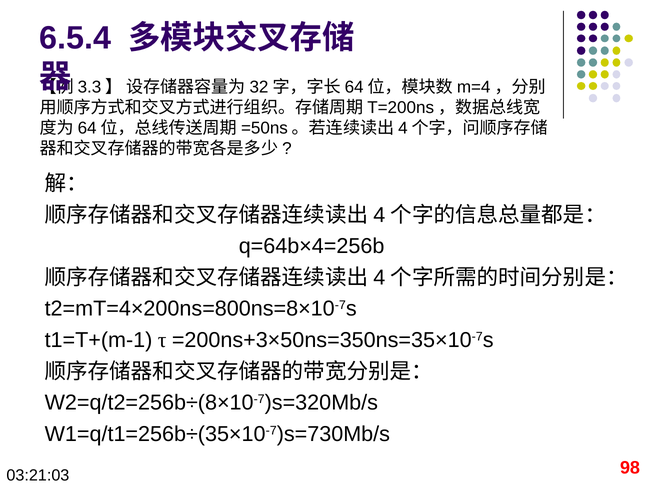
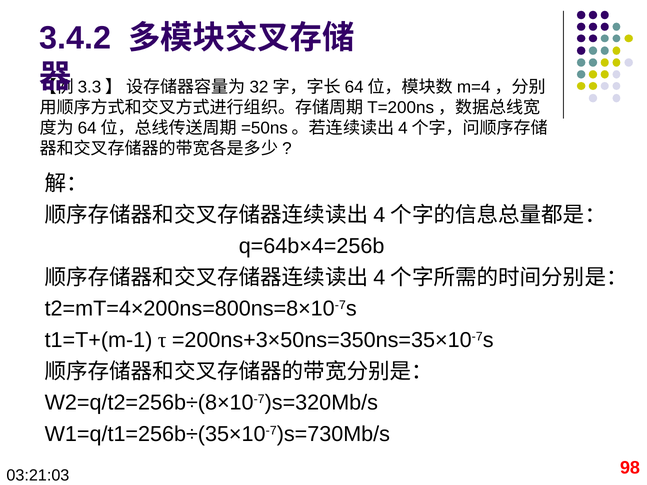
6.5.4: 6.5.4 -> 3.4.2
